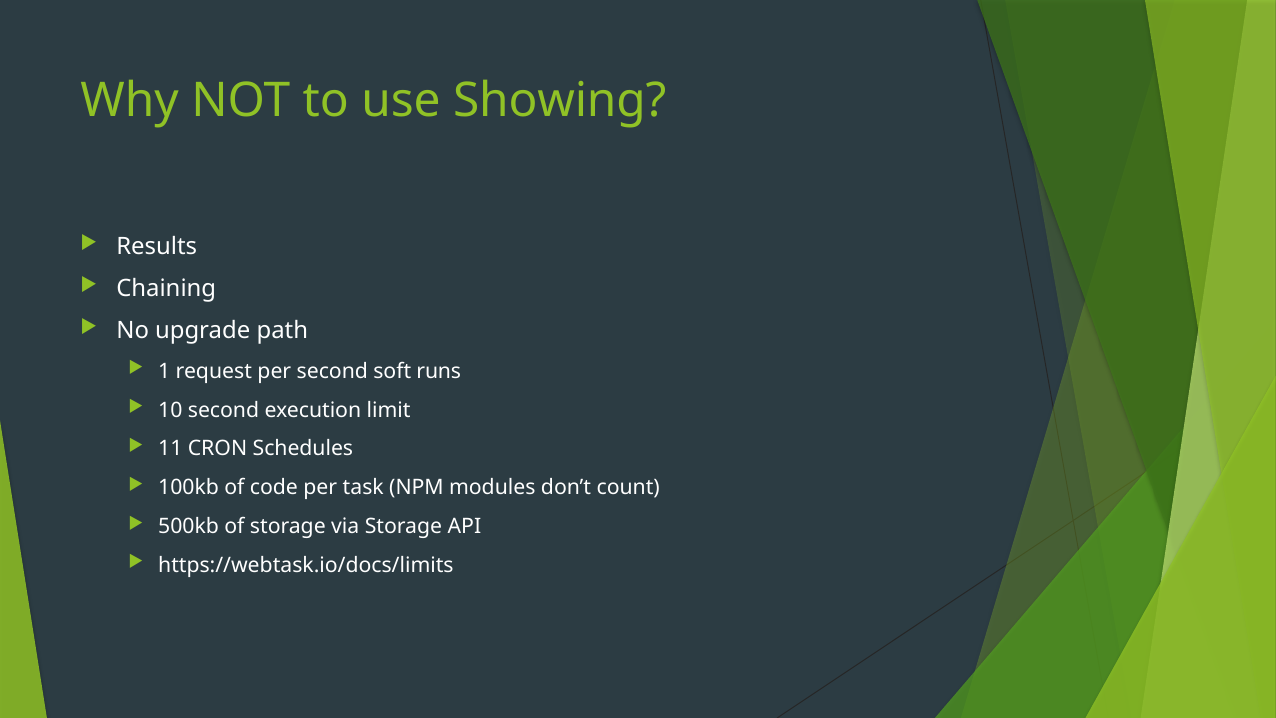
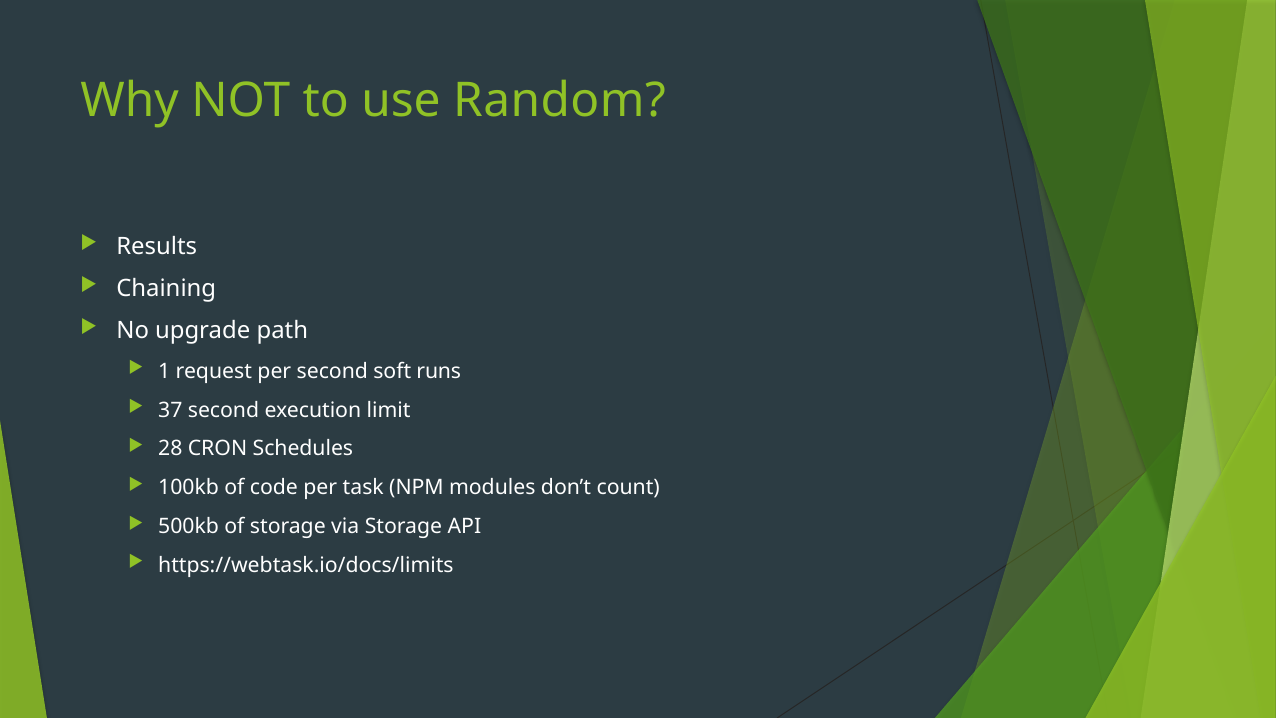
Showing: Showing -> Random
10: 10 -> 37
11: 11 -> 28
